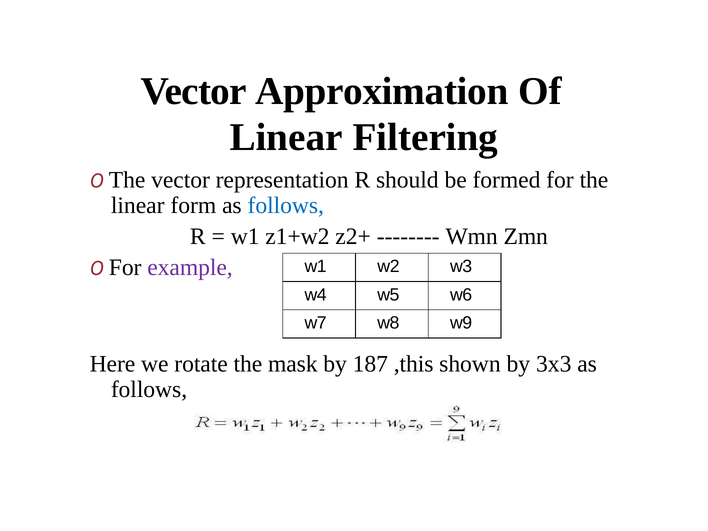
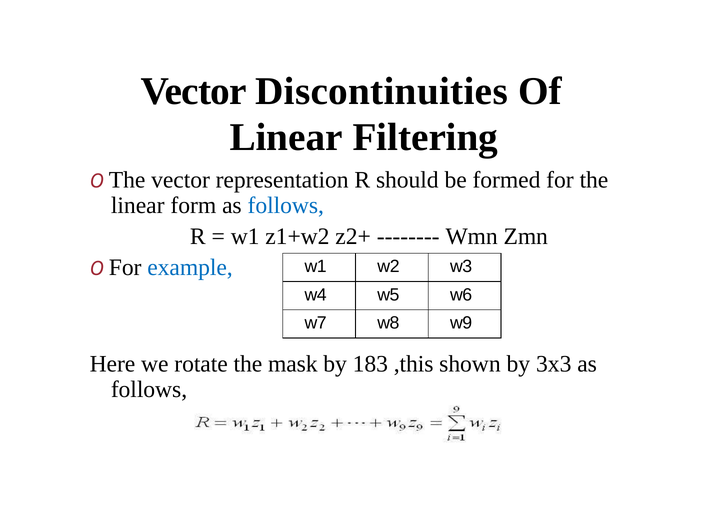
Approximation: Approximation -> Discontinuities
example colour: purple -> blue
187: 187 -> 183
